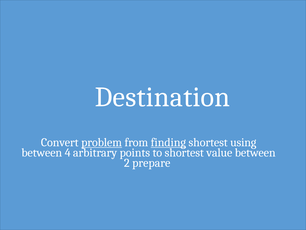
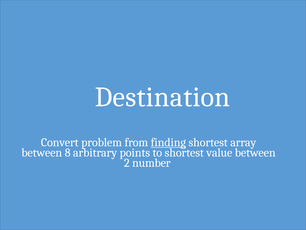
problem underline: present -> none
using: using -> array
4: 4 -> 8
prepare: prepare -> number
